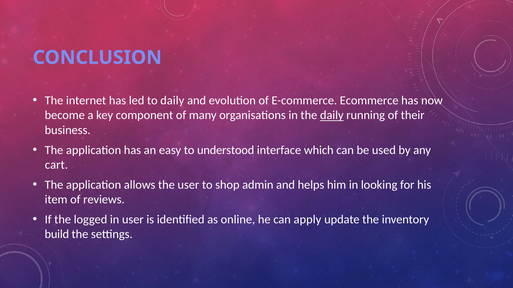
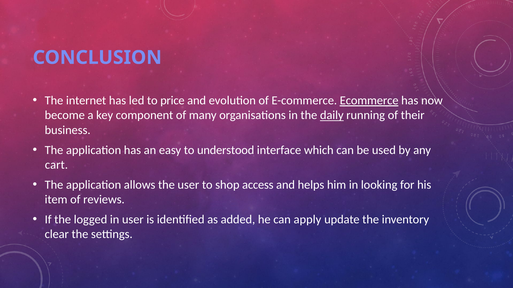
to daily: daily -> price
Ecommerce underline: none -> present
admin: admin -> access
online: online -> added
build: build -> clear
